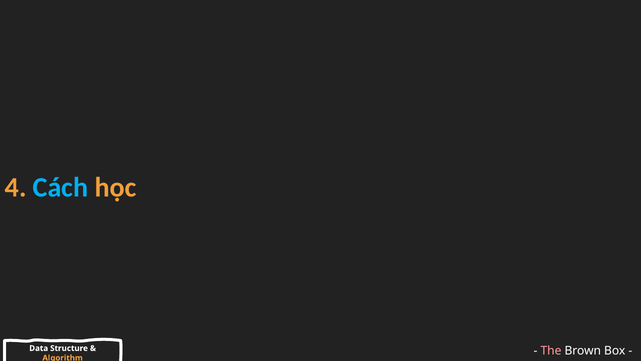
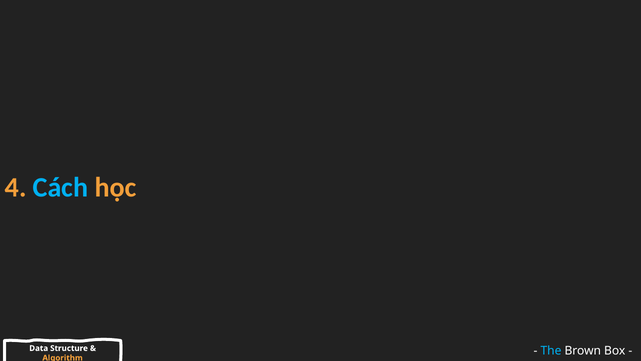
The colour: pink -> light blue
